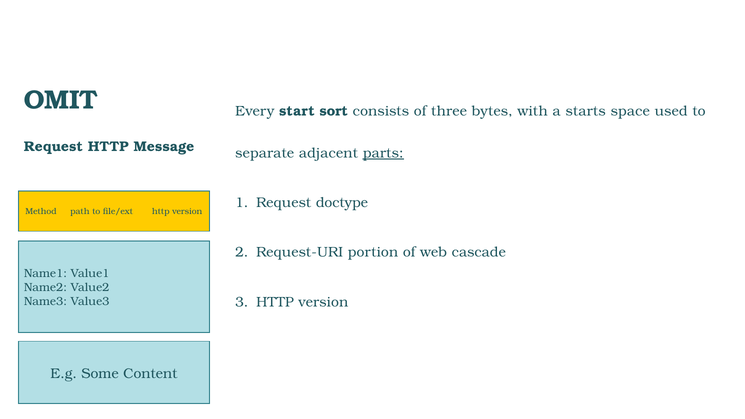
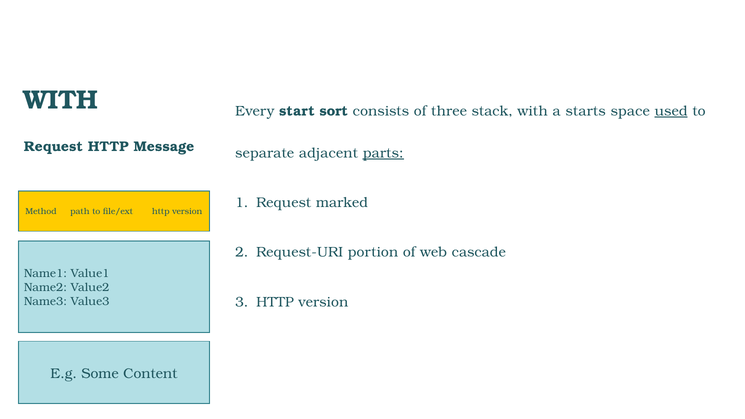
OMIT at (61, 100): OMIT -> WITH
bytes: bytes -> stack
used underline: none -> present
doctype: doctype -> marked
